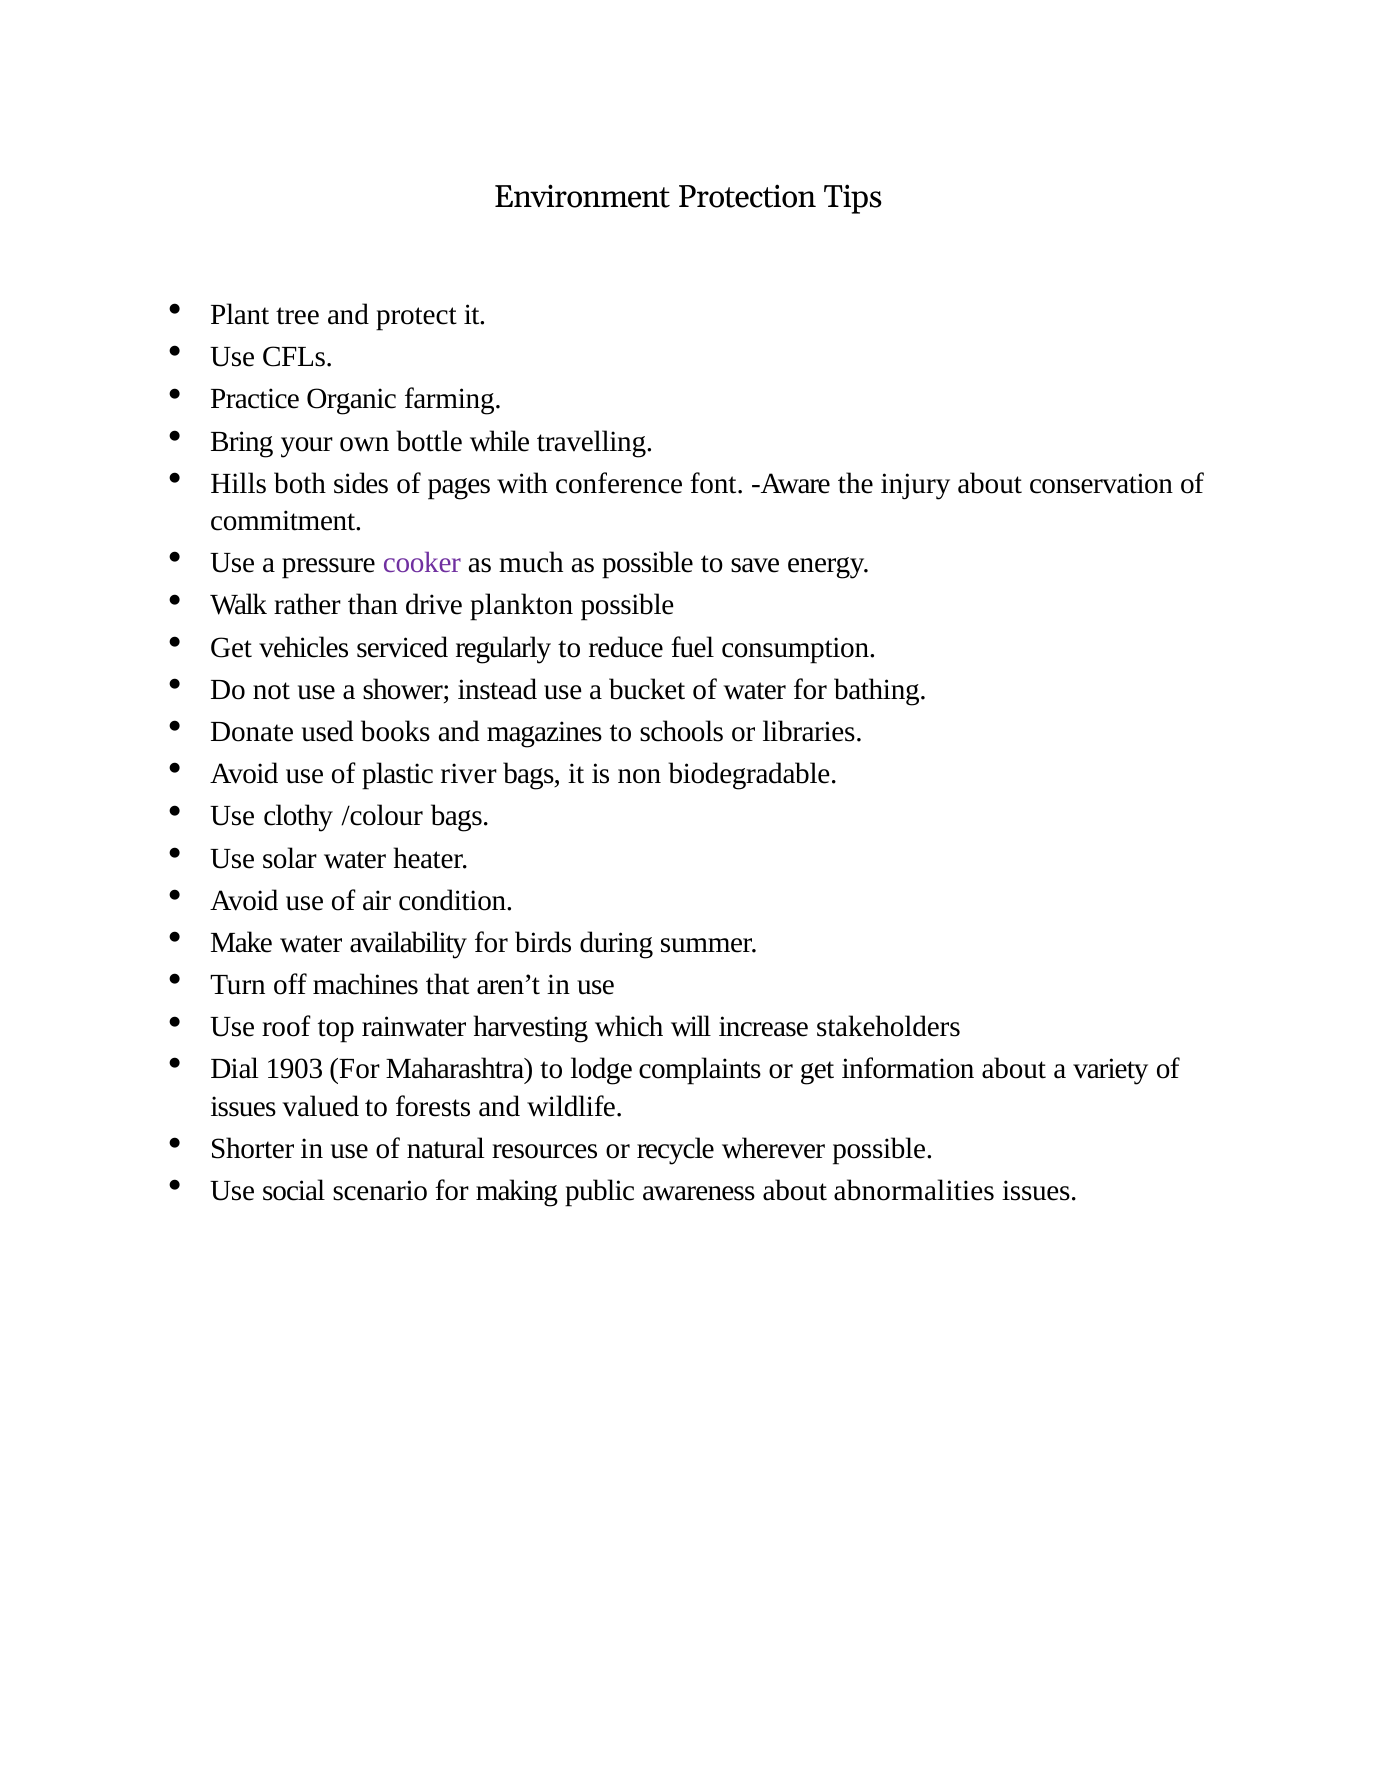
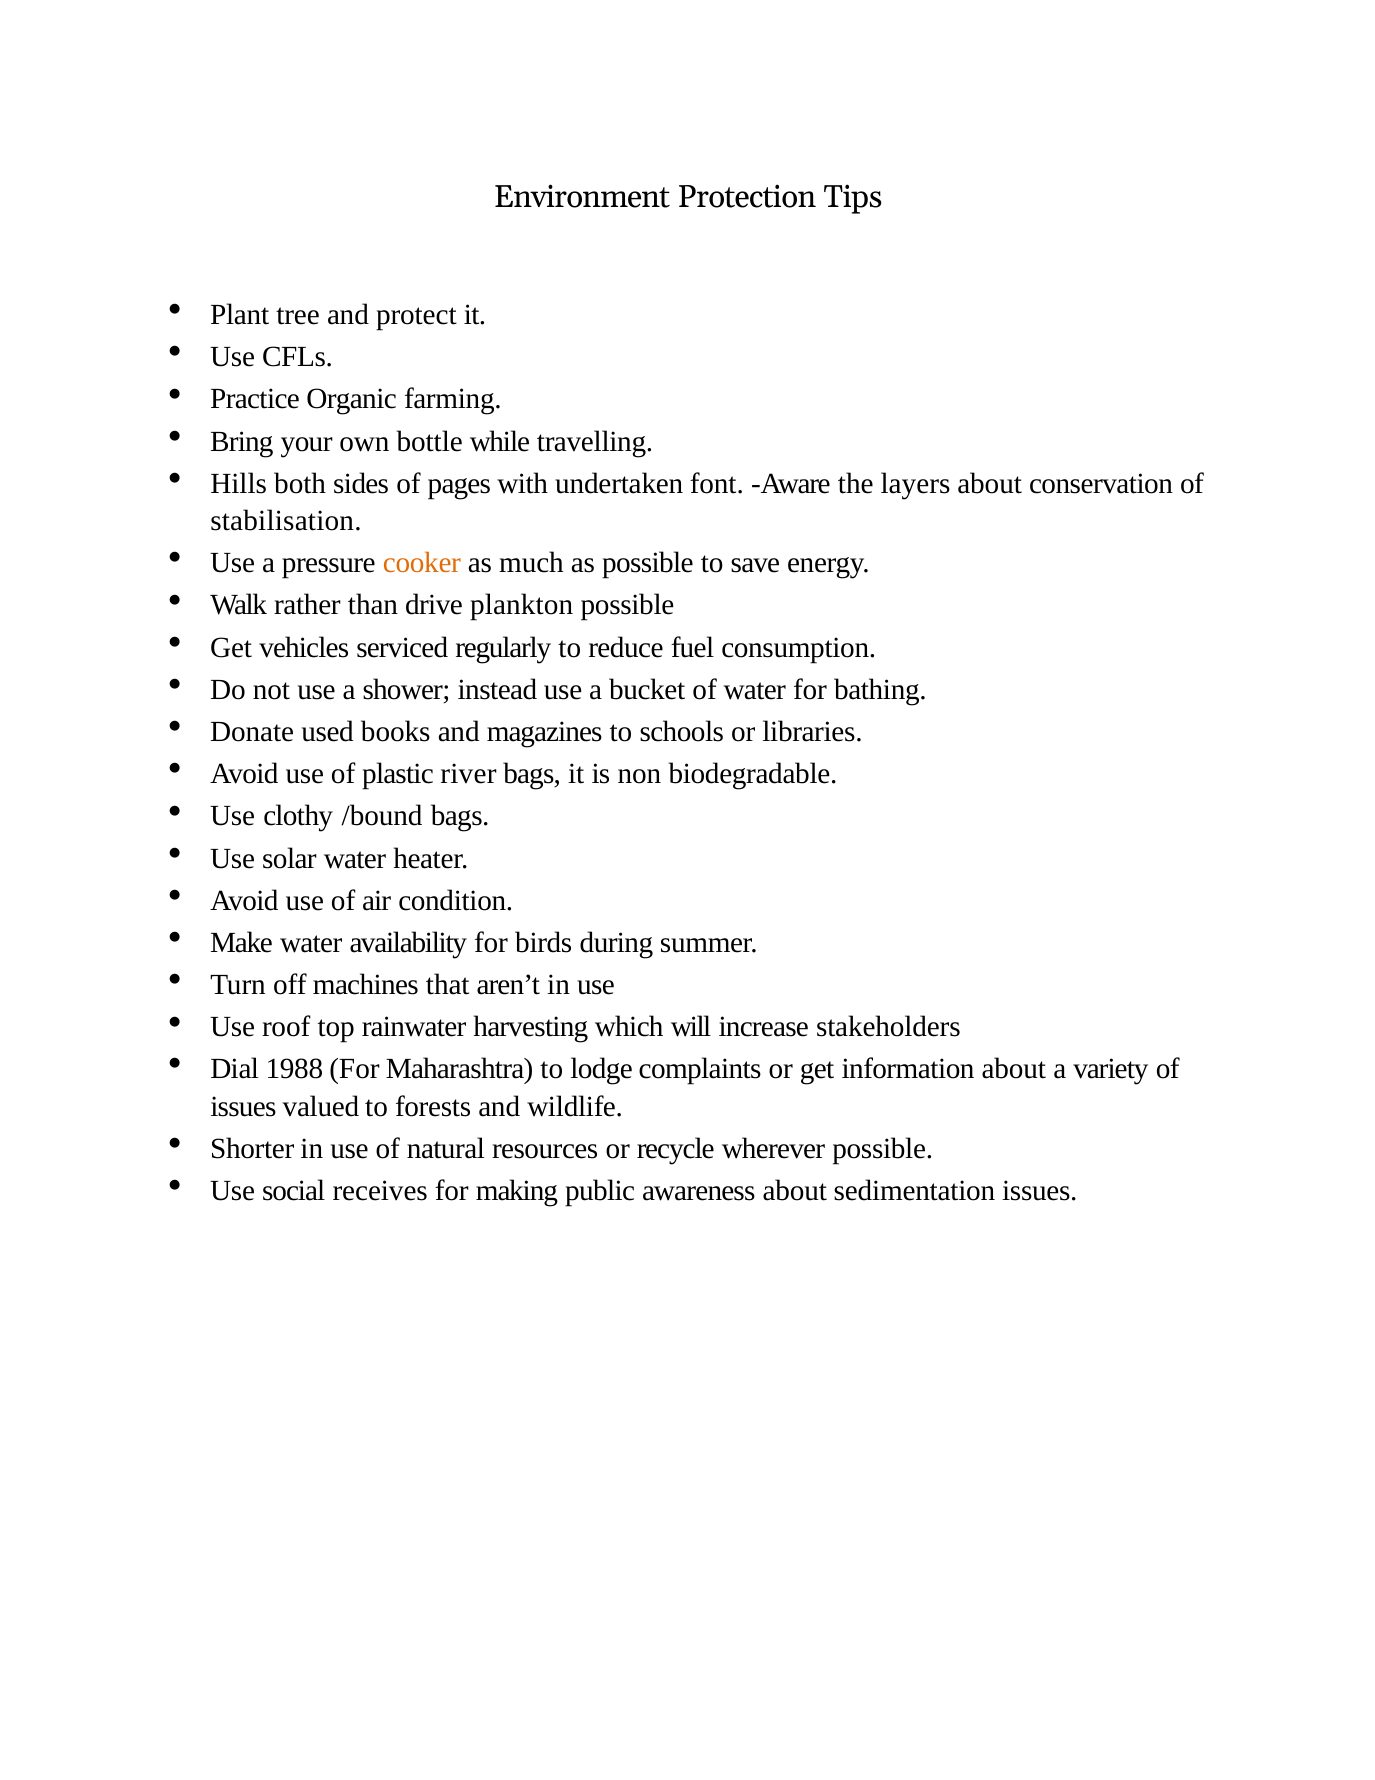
conference: conference -> undertaken
injury: injury -> layers
commitment: commitment -> stabilisation
cooker colour: purple -> orange
/colour: /colour -> /bound
1903: 1903 -> 1988
scenario: scenario -> receives
abnormalities: abnormalities -> sedimentation
